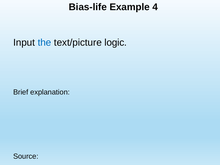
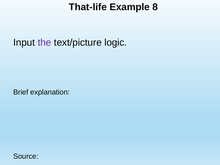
Bias-life: Bias-life -> That-life
4: 4 -> 8
the colour: blue -> purple
